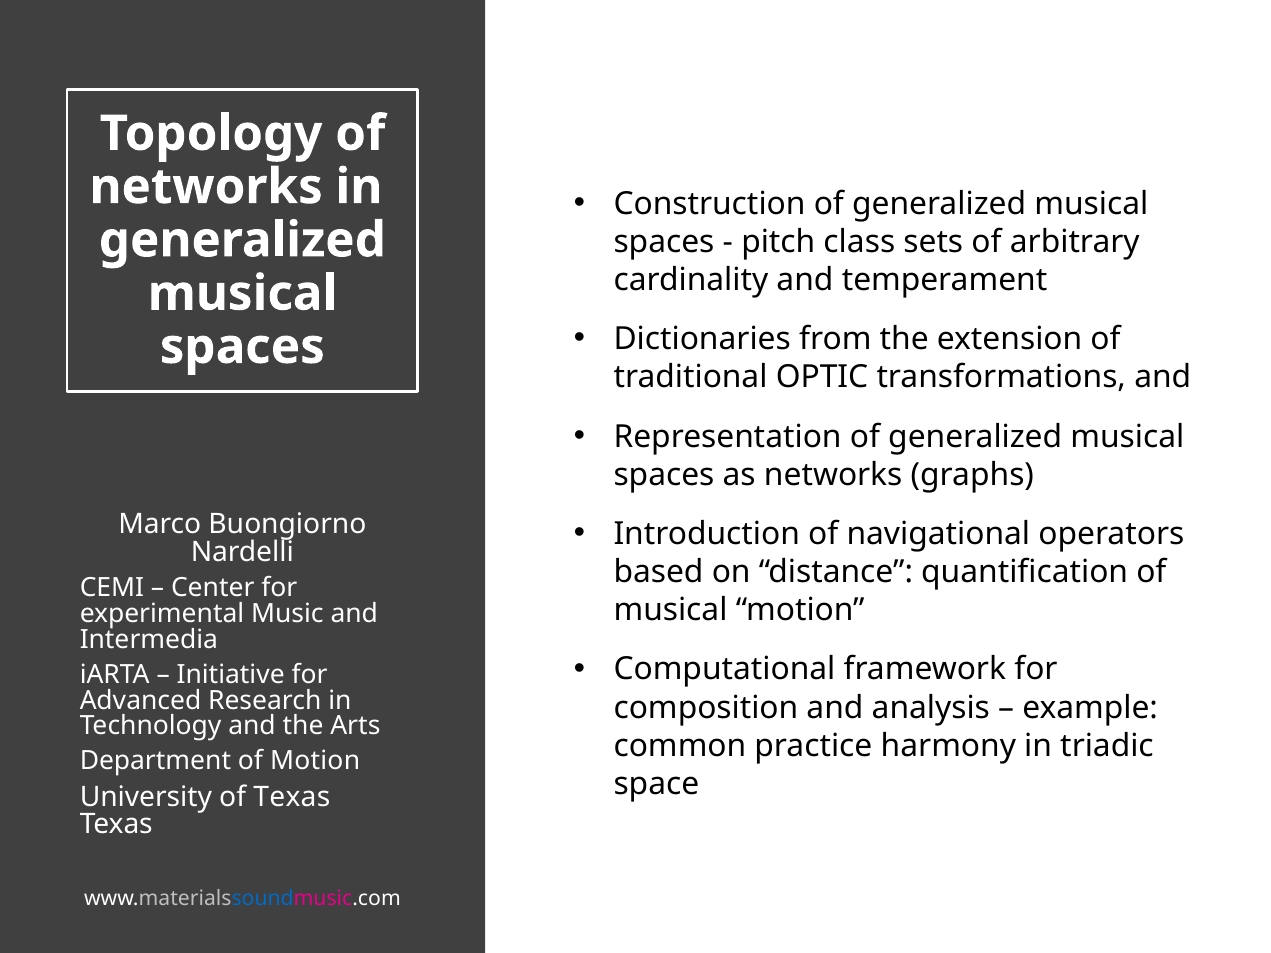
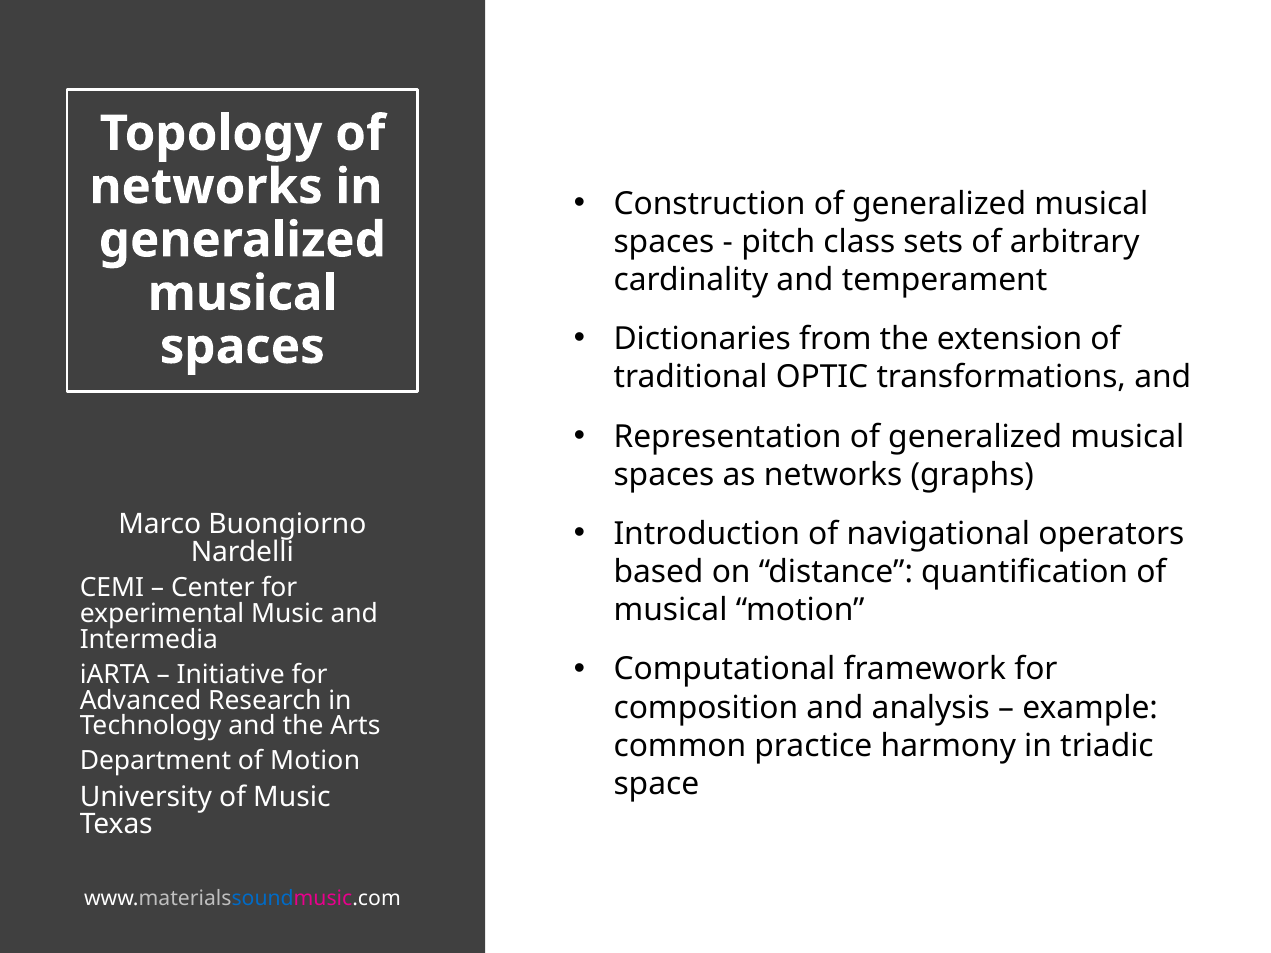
of Texas: Texas -> Music
